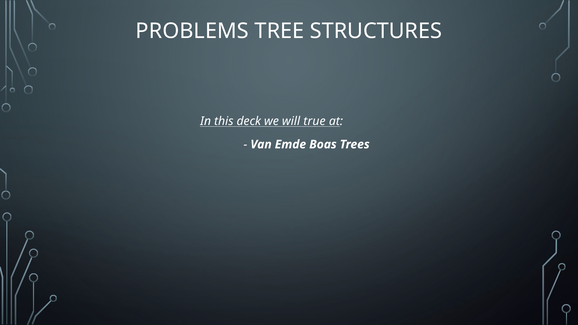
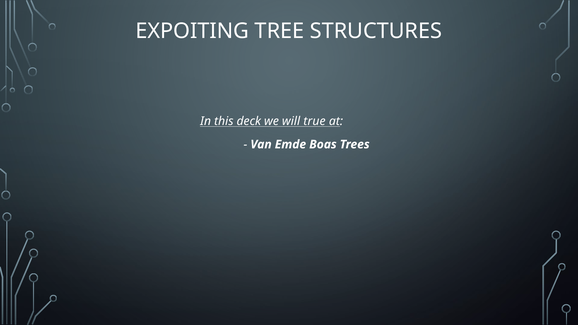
PROBLEMS: PROBLEMS -> EXPOITING
